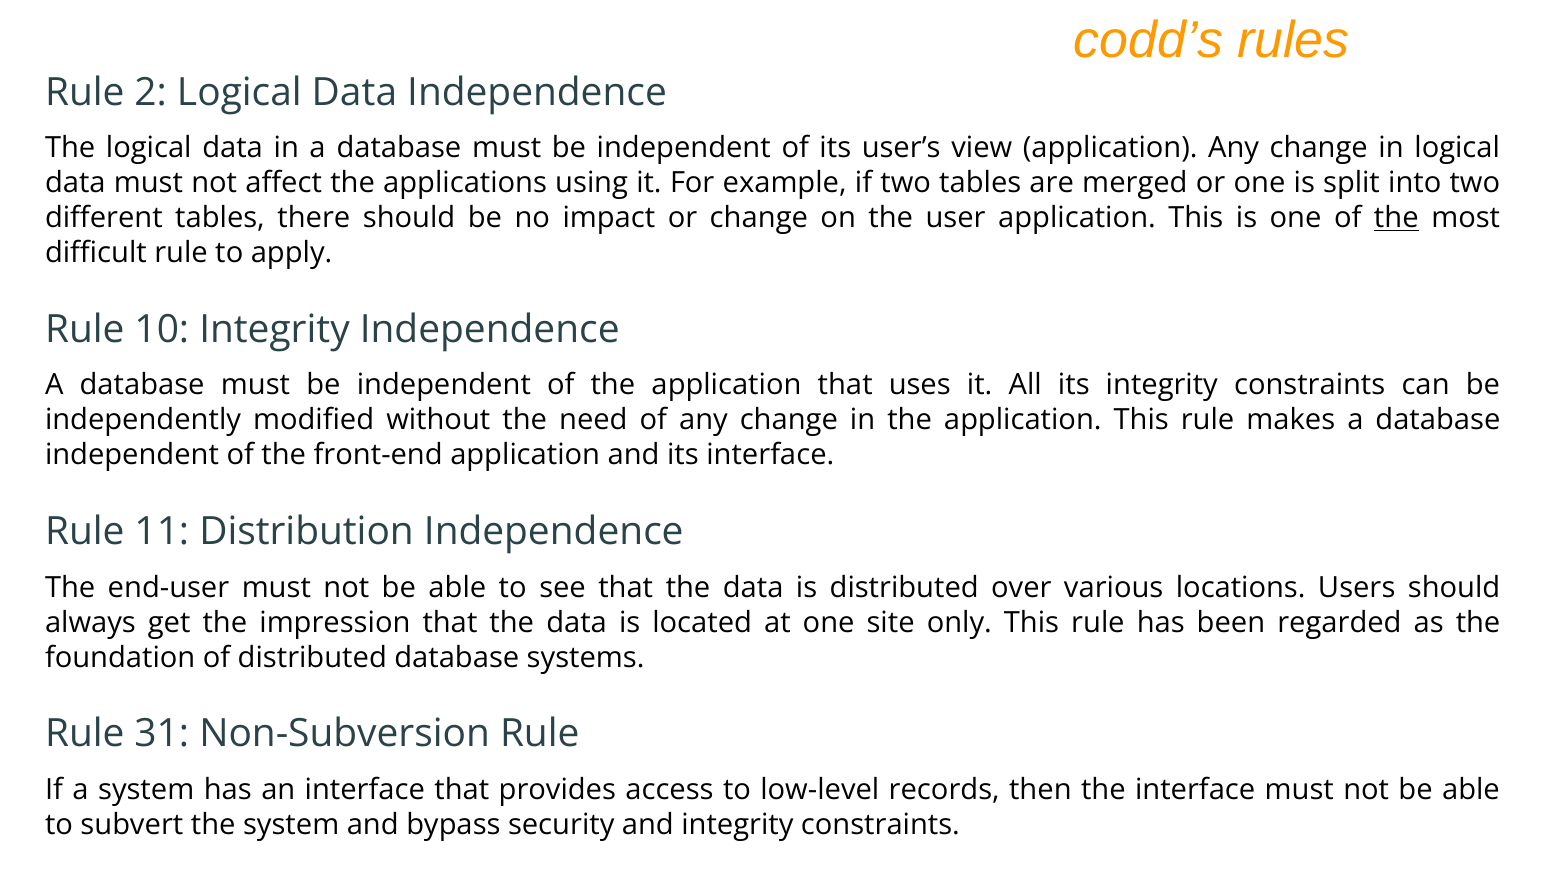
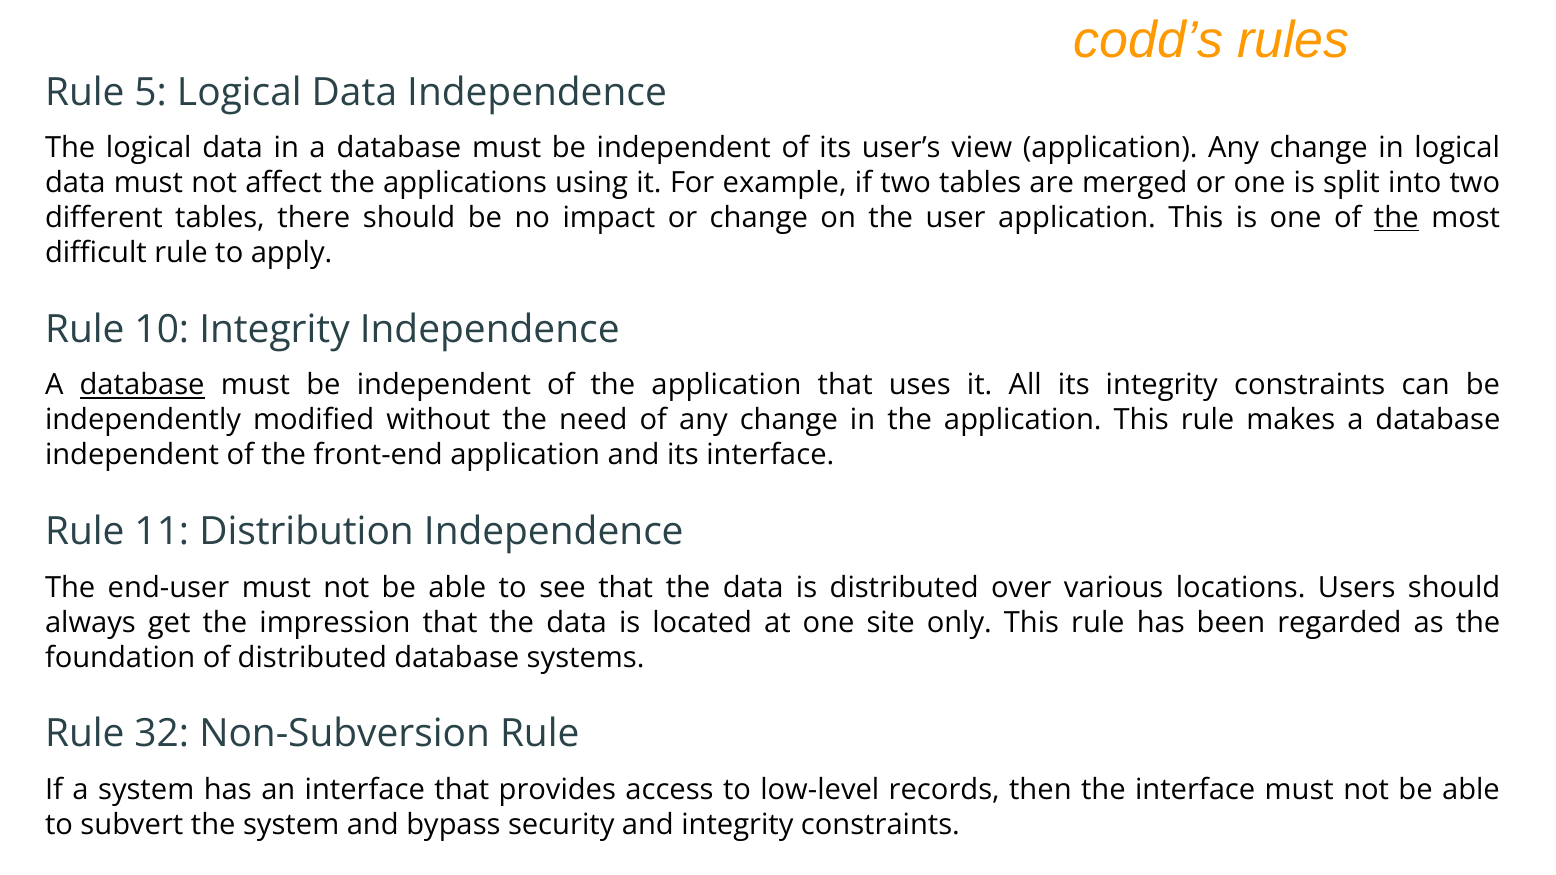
2: 2 -> 5
database at (142, 385) underline: none -> present
31: 31 -> 32
